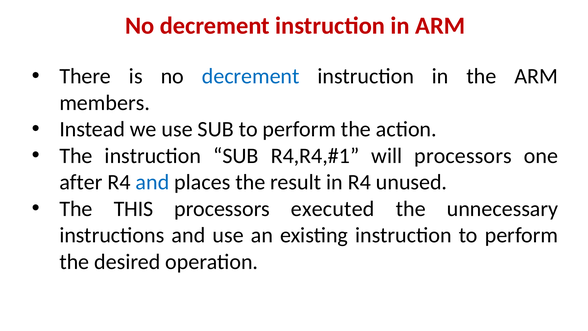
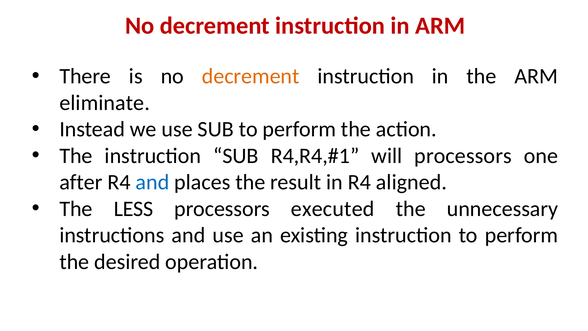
decrement at (251, 76) colour: blue -> orange
members: members -> eliminate
unused: unused -> aligned
THIS: THIS -> LESS
